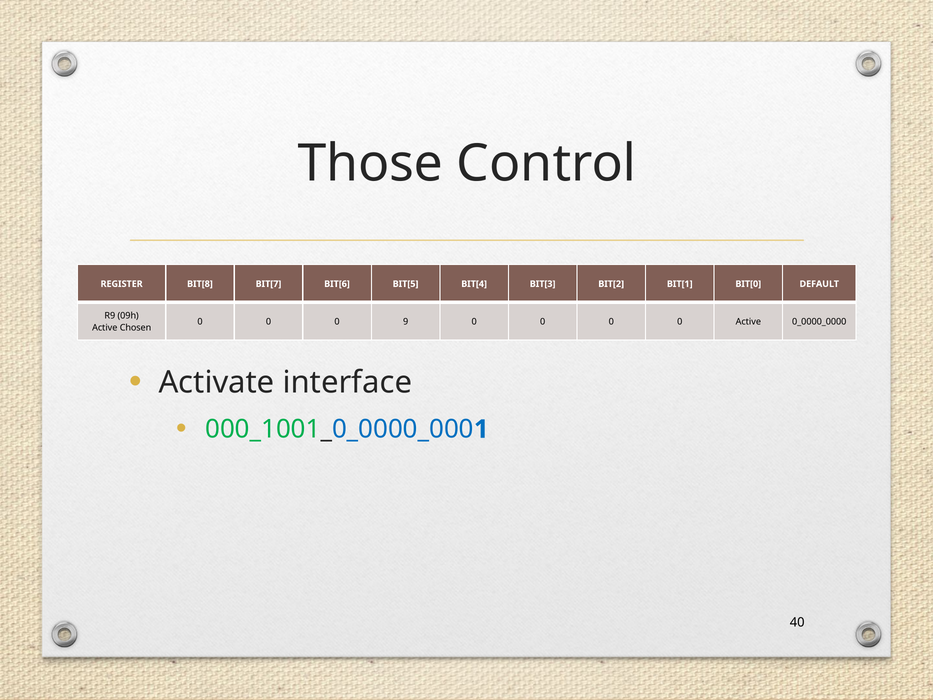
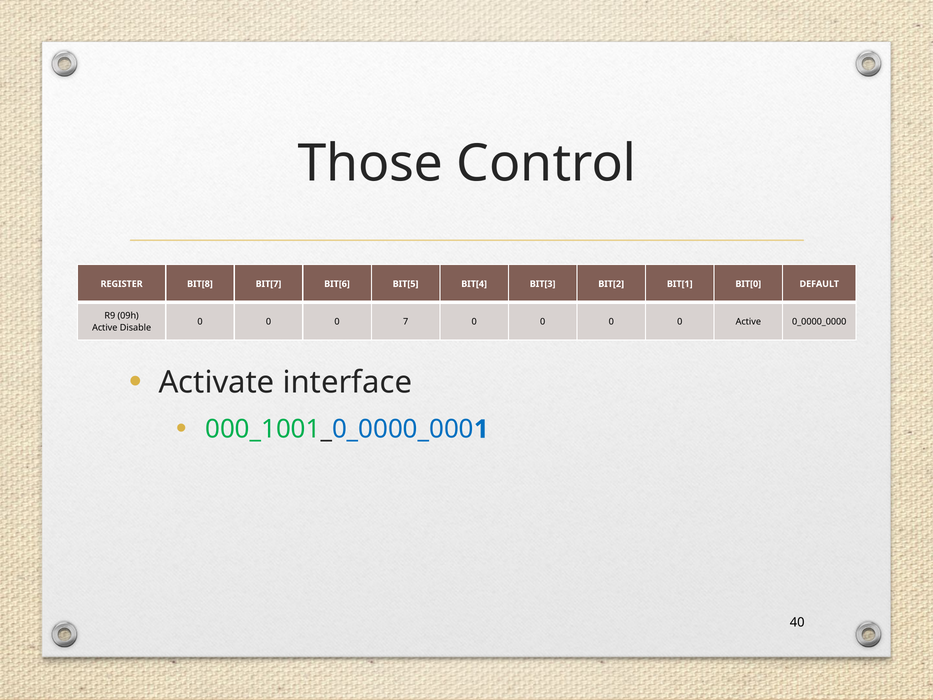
9: 9 -> 7
Chosen: Chosen -> Disable
